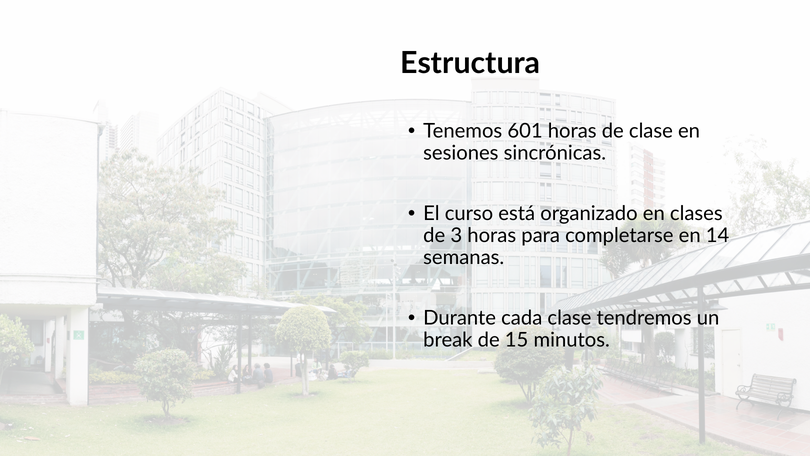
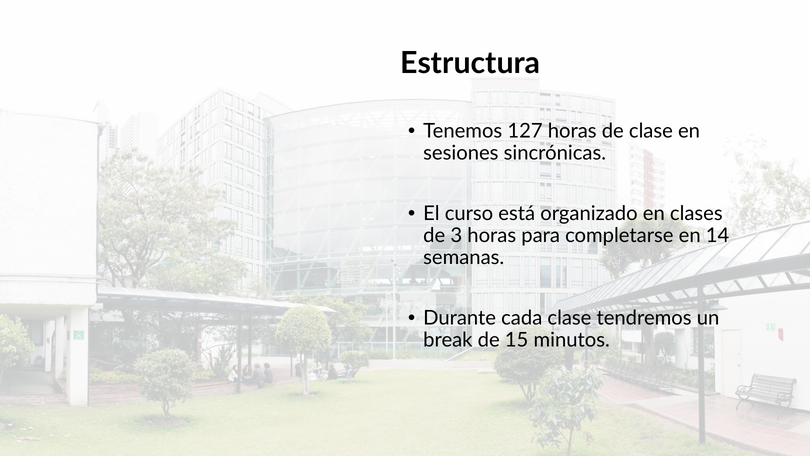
601: 601 -> 127
